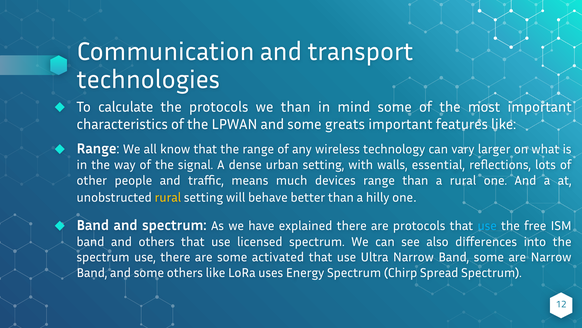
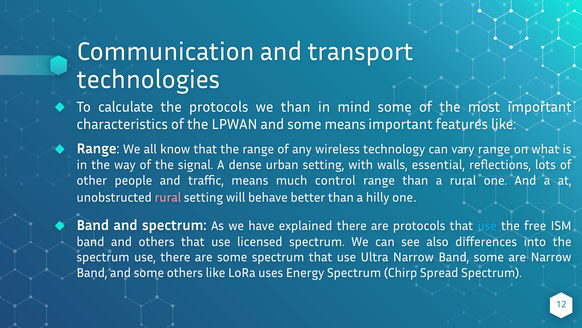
some greats: greats -> means
vary larger: larger -> range
devices: devices -> control
rural at (168, 197) colour: yellow -> pink
some activated: activated -> spectrum
